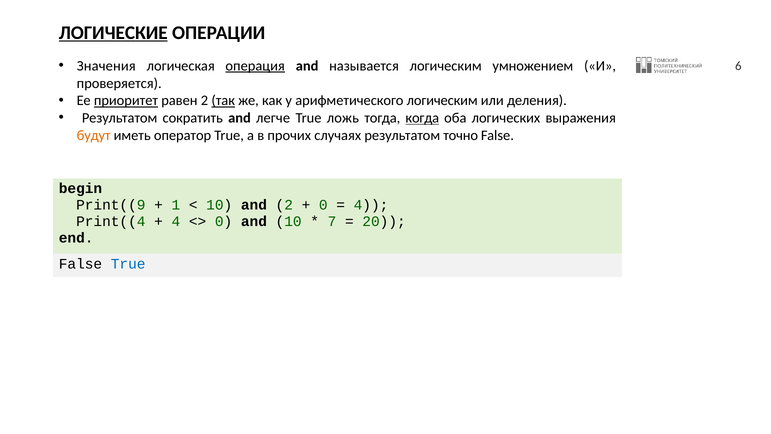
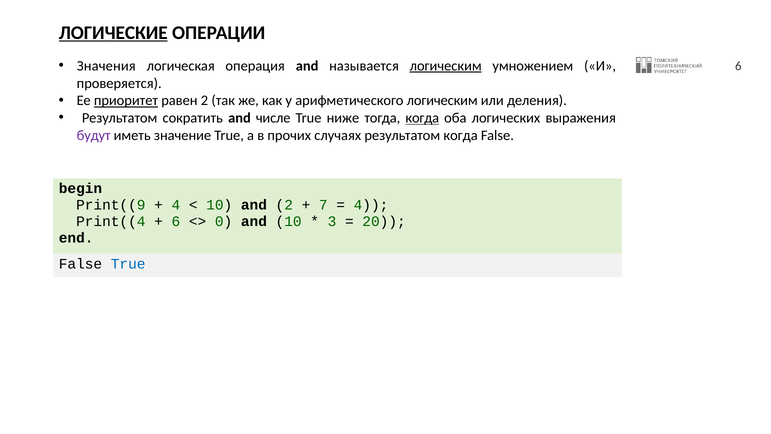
операция underline: present -> none
логическим at (446, 66) underline: none -> present
так underline: present -> none
легче: легче -> числе
ложь: ложь -> ниже
будут colour: orange -> purple
оператор: оператор -> значение
результатом точно: точно -> когда
1 at (176, 205): 1 -> 4
0 at (323, 205): 0 -> 7
4 at (176, 221): 4 -> 6
7: 7 -> 3
